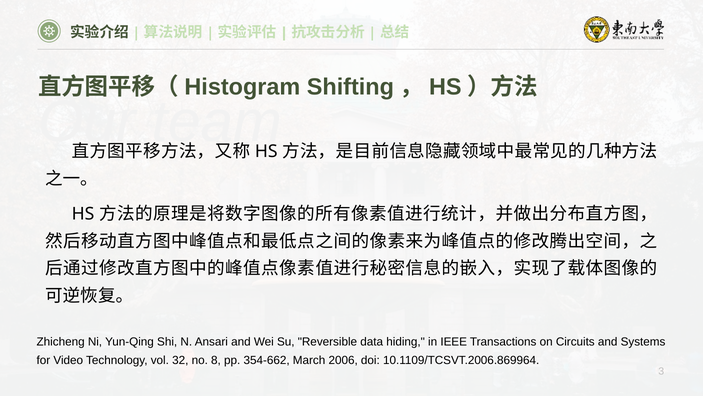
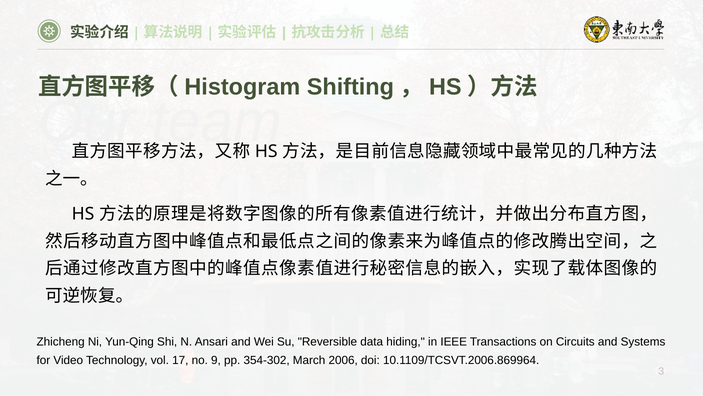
32: 32 -> 17
8: 8 -> 9
354-662: 354-662 -> 354-302
